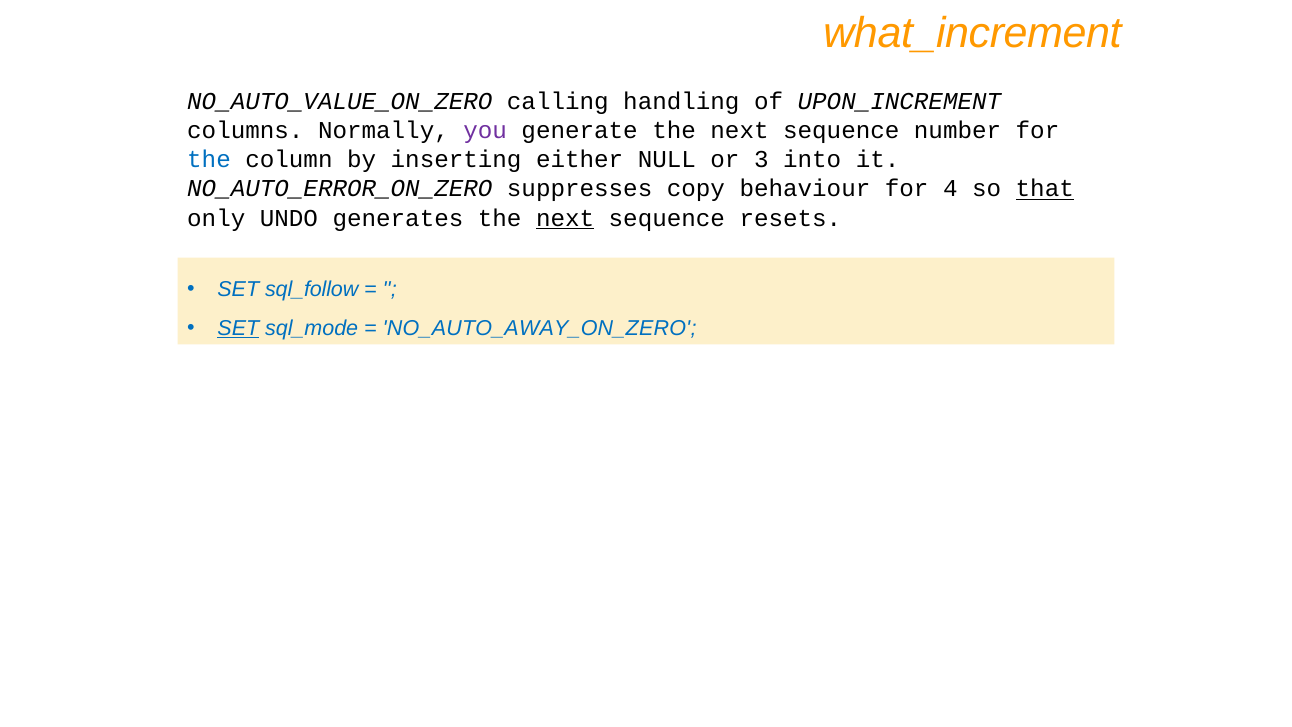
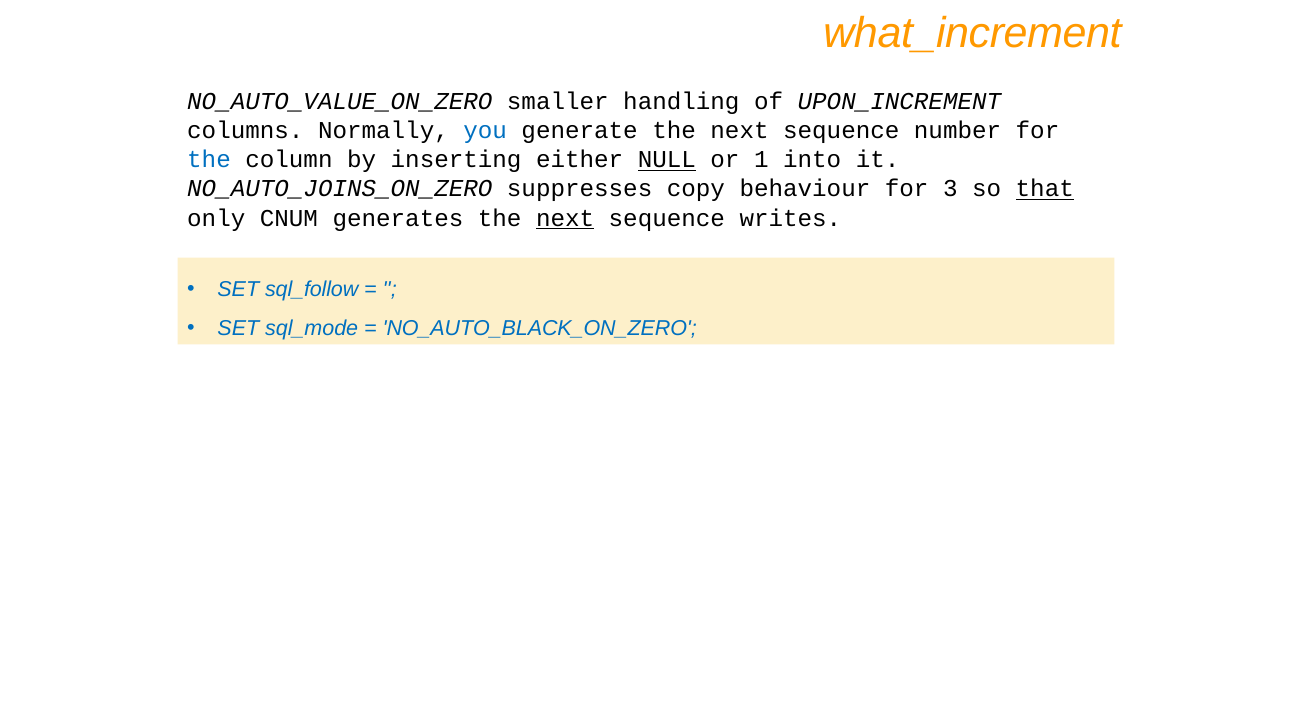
calling: calling -> smaller
you colour: purple -> blue
NULL underline: none -> present
3: 3 -> 1
NO_AUTO_ERROR_ON_ZERO: NO_AUTO_ERROR_ON_ZERO -> NO_AUTO_JOINS_ON_ZERO
4: 4 -> 3
UNDO: UNDO -> CNUM
resets: resets -> writes
SET at (238, 328) underline: present -> none
NO_AUTO_AWAY_ON_ZERO: NO_AUTO_AWAY_ON_ZERO -> NO_AUTO_BLACK_ON_ZERO
